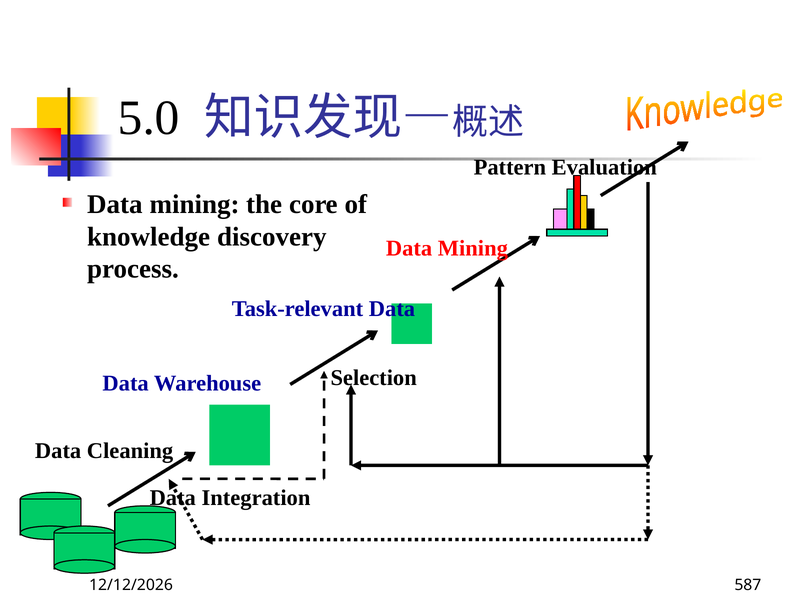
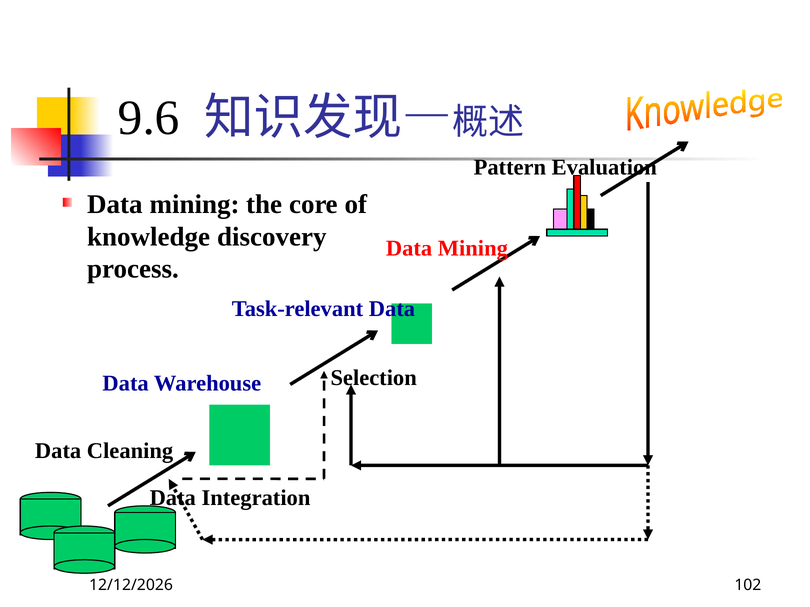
5.0: 5.0 -> 9.6
587: 587 -> 102
